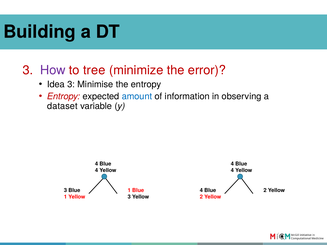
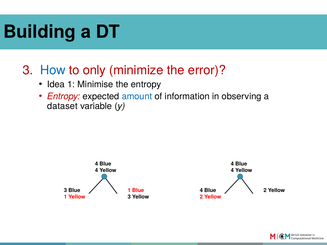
How colour: purple -> blue
tree: tree -> only
Idea 3: 3 -> 1
